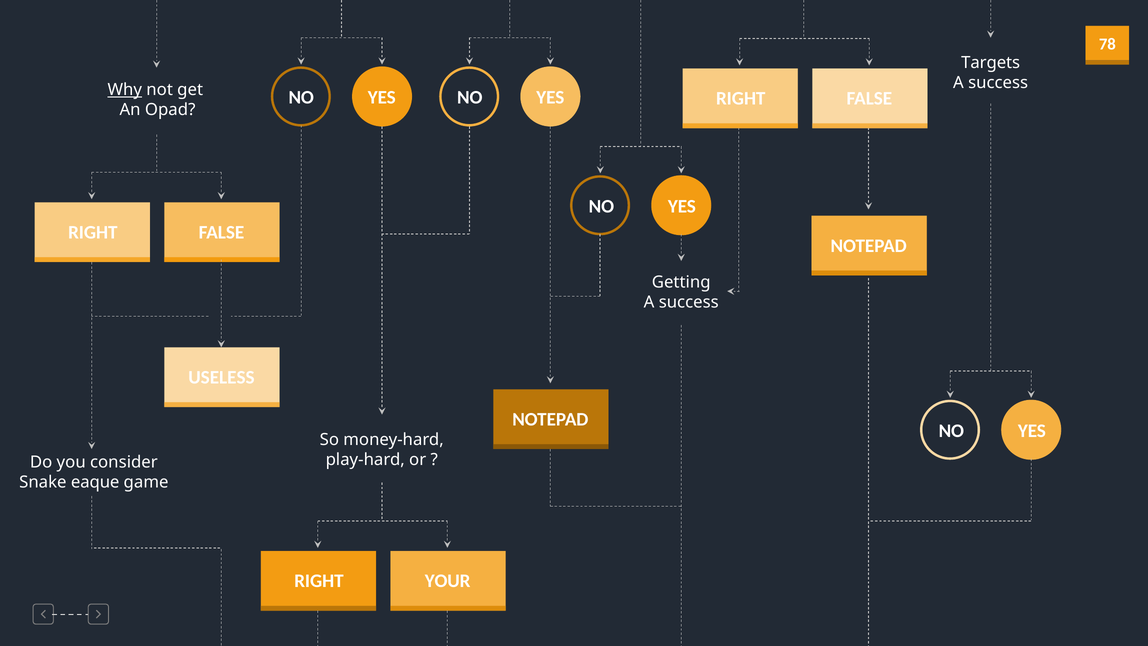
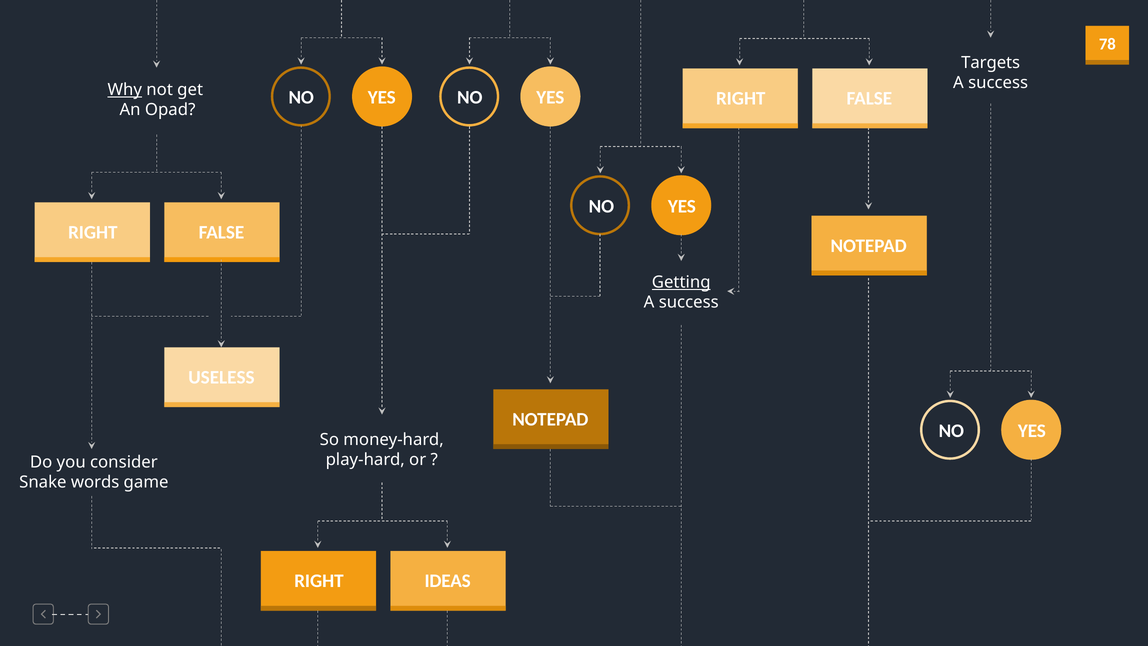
Getting underline: none -> present
eaque: eaque -> words
YOUR: YOUR -> IDEAS
